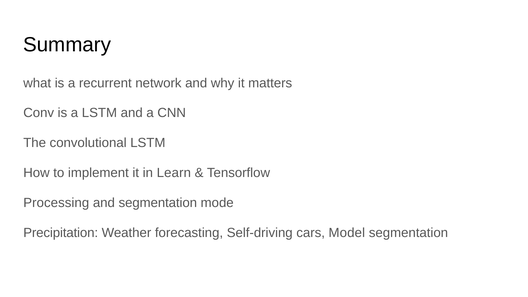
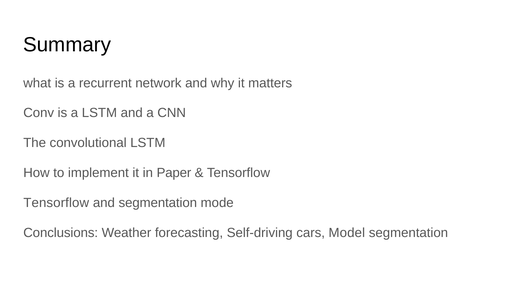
Learn: Learn -> Paper
Processing at (56, 203): Processing -> Tensorflow
Precipitation: Precipitation -> Conclusions
